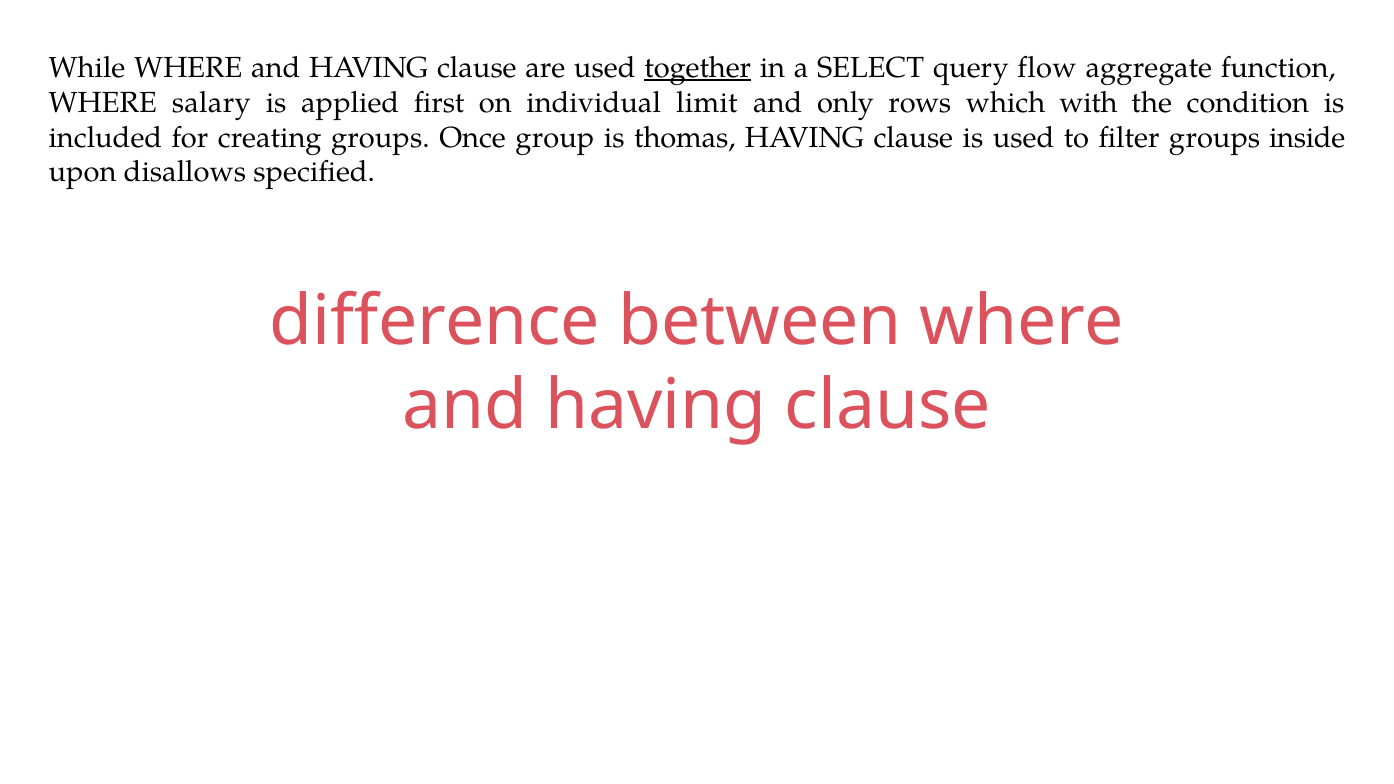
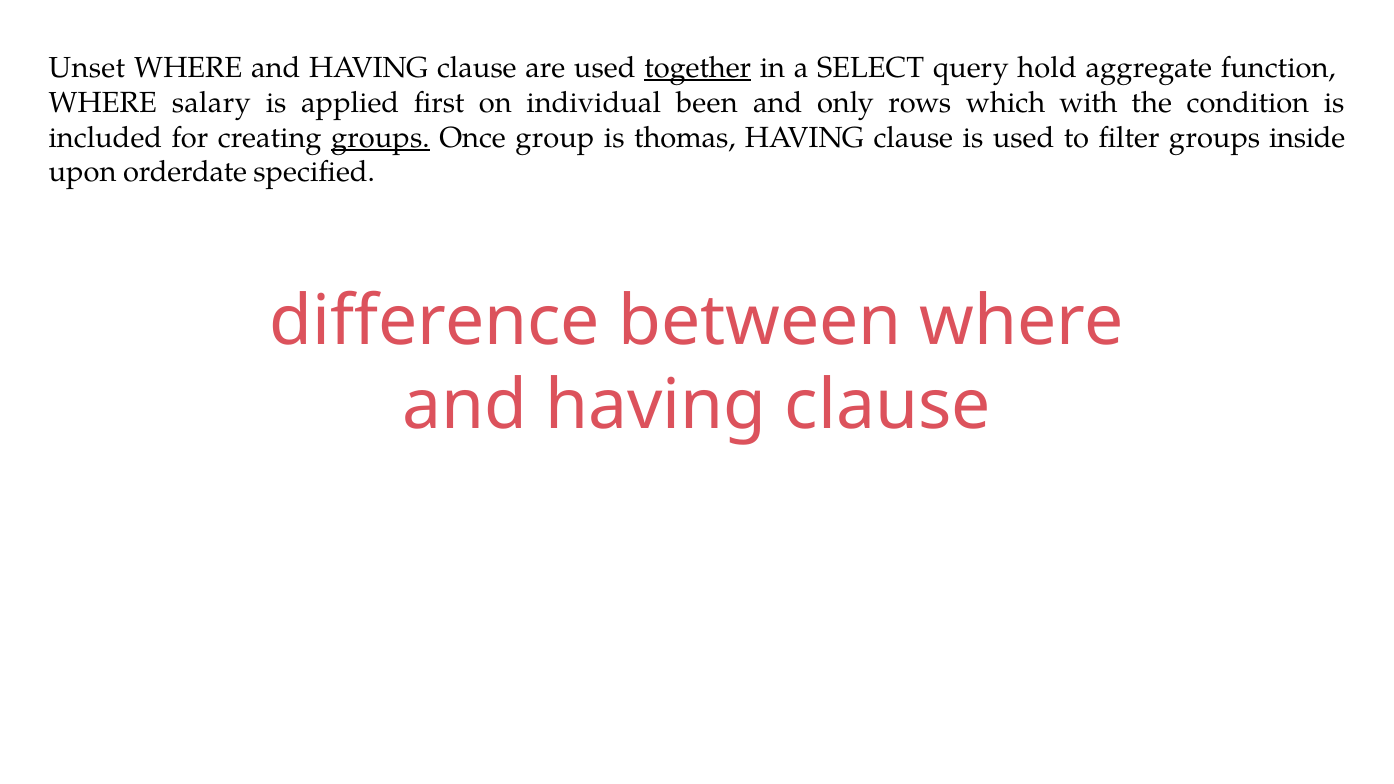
While: While -> Unset
flow: flow -> hold
limit: limit -> been
groups at (380, 137) underline: none -> present
disallows: disallows -> orderdate
